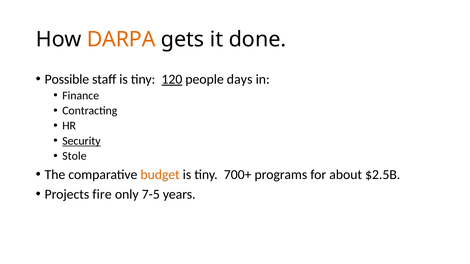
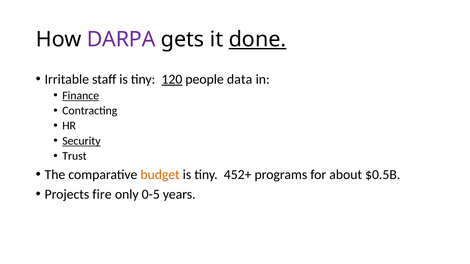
DARPA colour: orange -> purple
done underline: none -> present
Possible: Possible -> Irritable
days: days -> data
Finance underline: none -> present
Stole: Stole -> Trust
700+: 700+ -> 452+
$2.5B: $2.5B -> $0.5B
7-5: 7-5 -> 0-5
